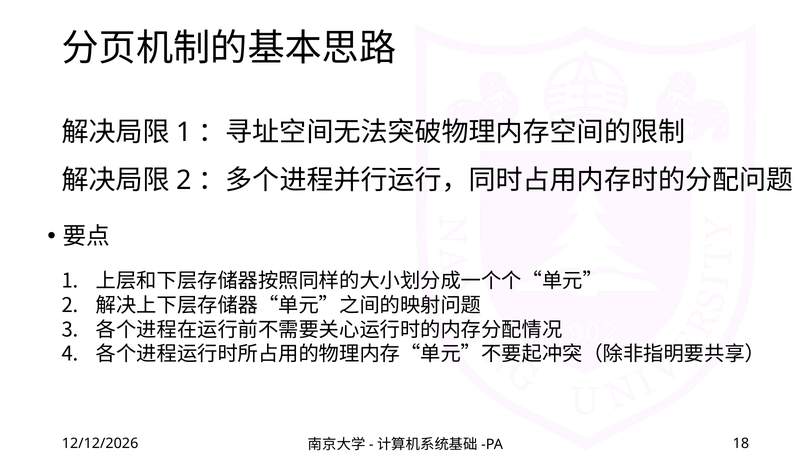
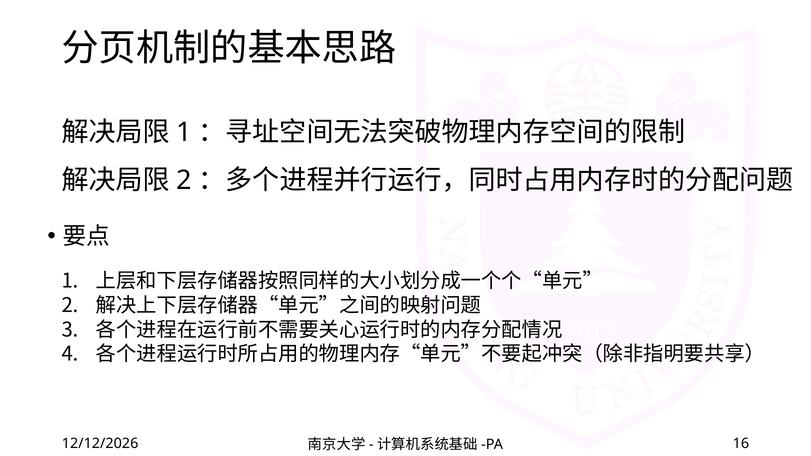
18: 18 -> 16
